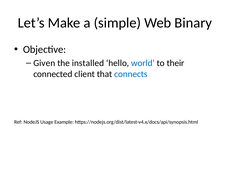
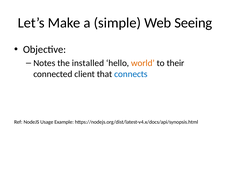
Binary: Binary -> Seeing
Given: Given -> Notes
world colour: blue -> orange
